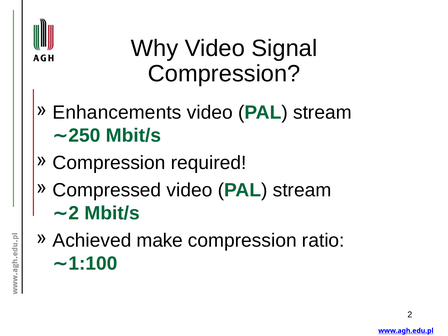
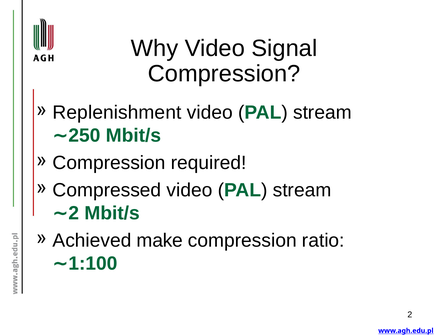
Enhancements: Enhancements -> Replenishment
